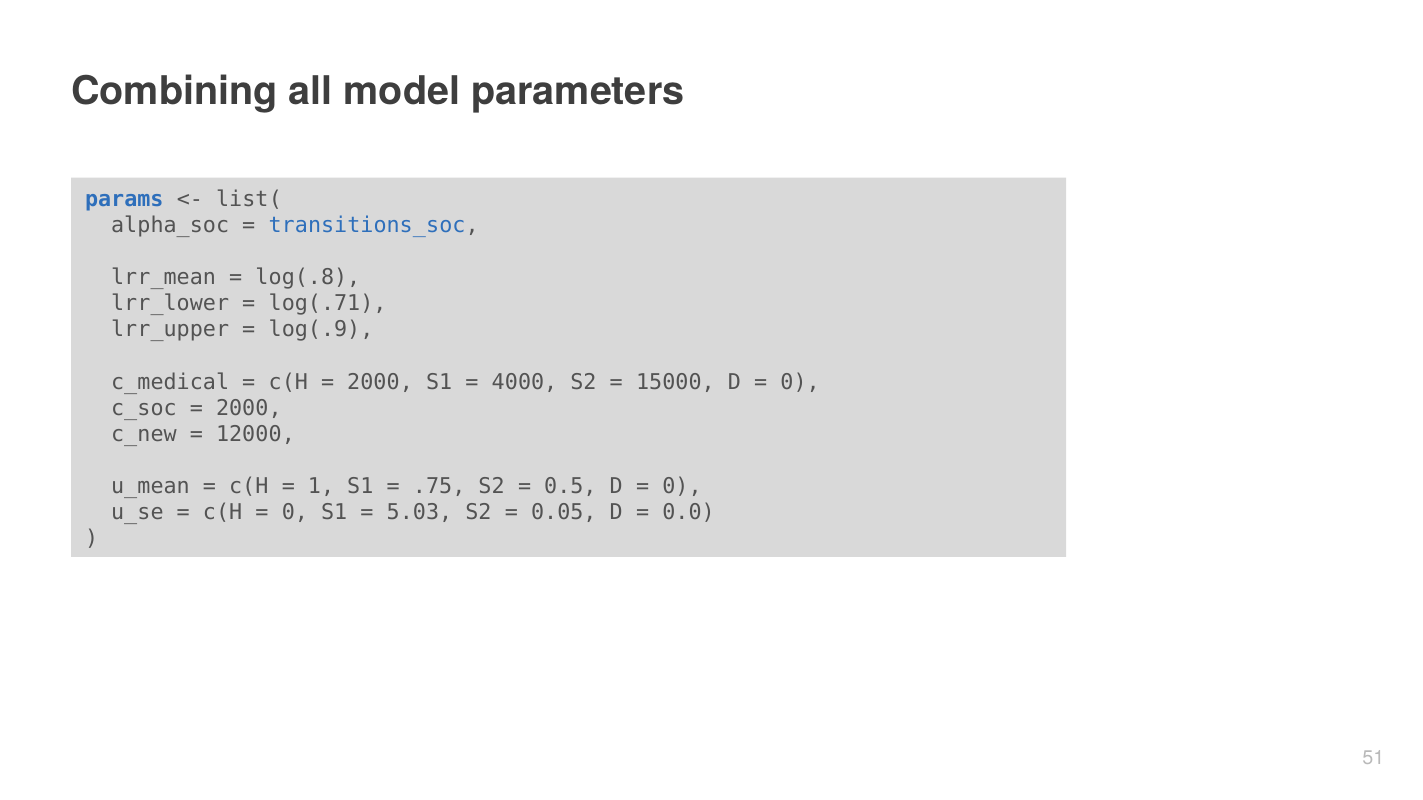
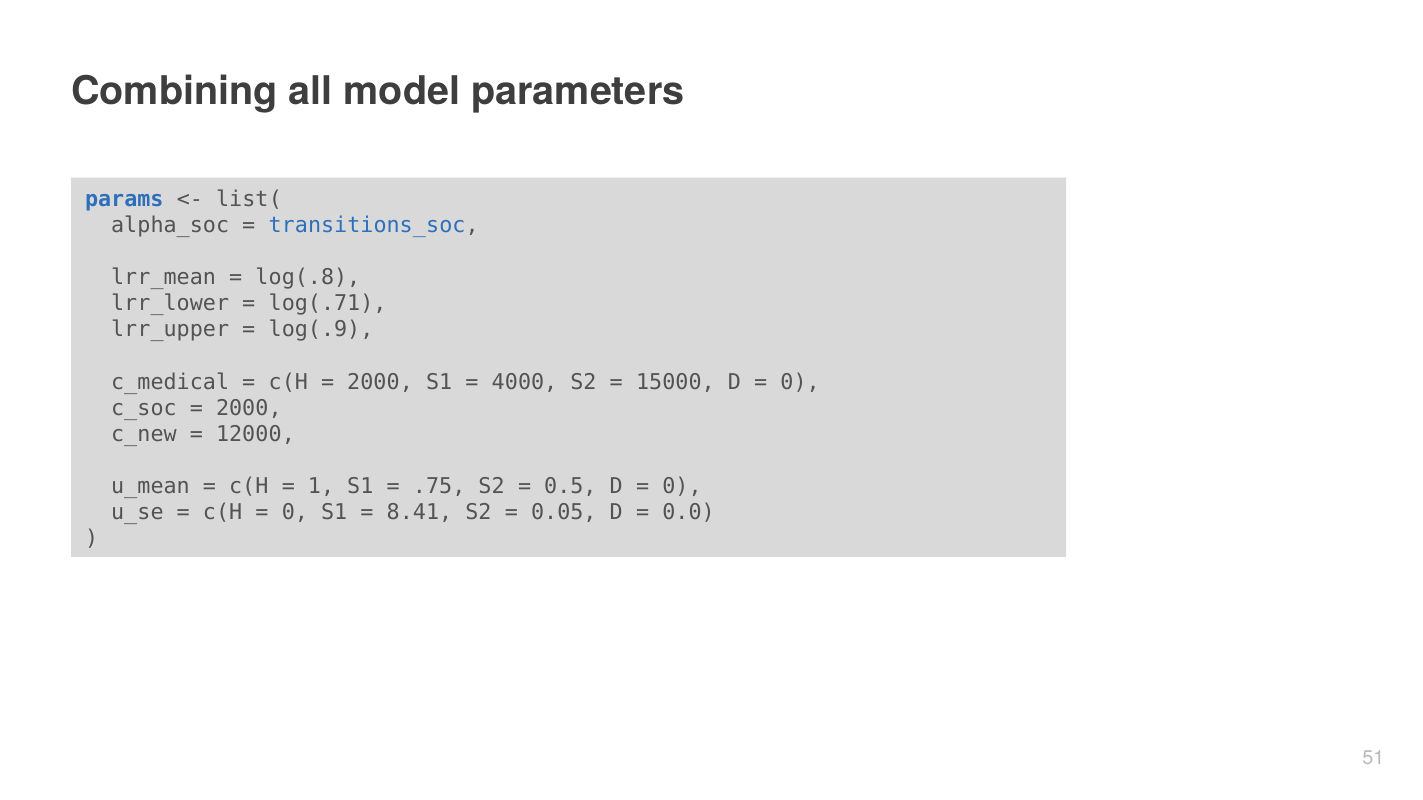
5.03: 5.03 -> 8.41
